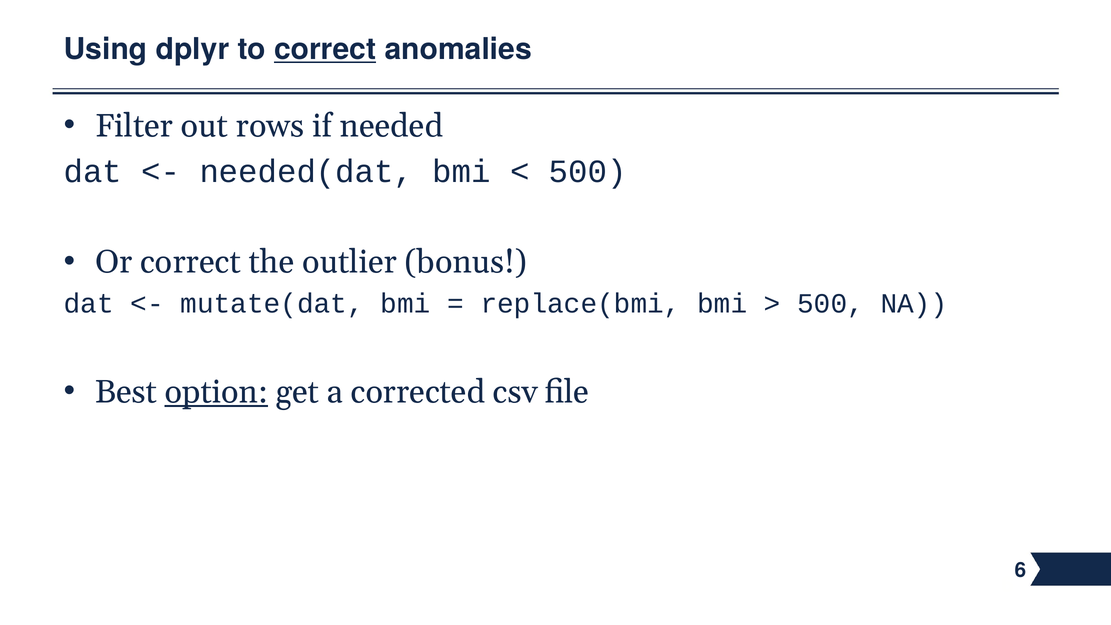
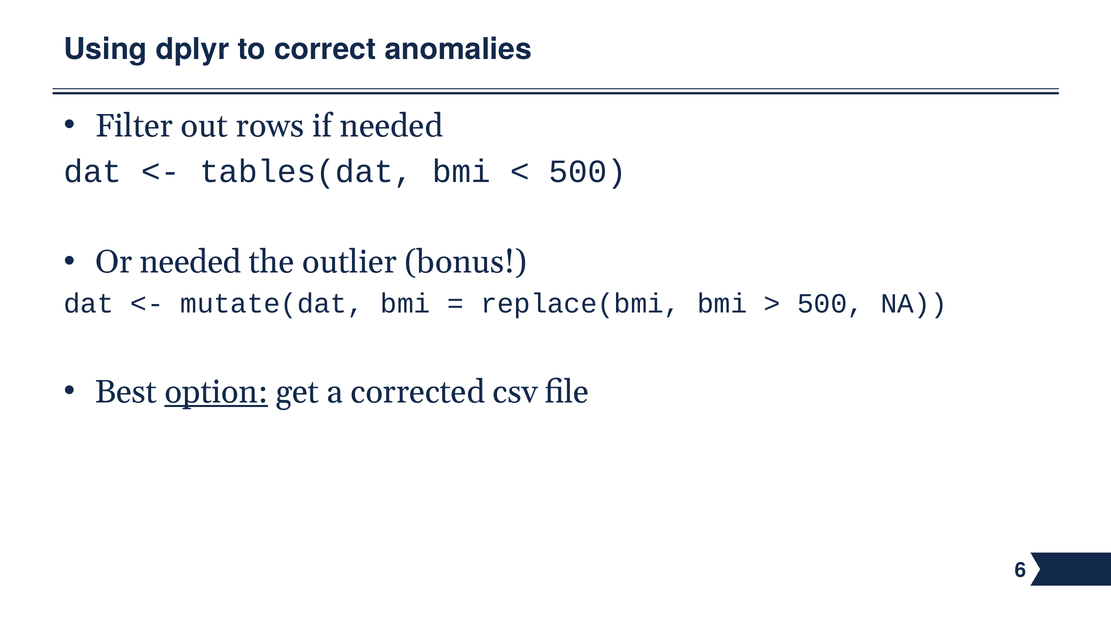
correct at (325, 49) underline: present -> none
needed(dat: needed(dat -> tables(dat
Or correct: correct -> needed
